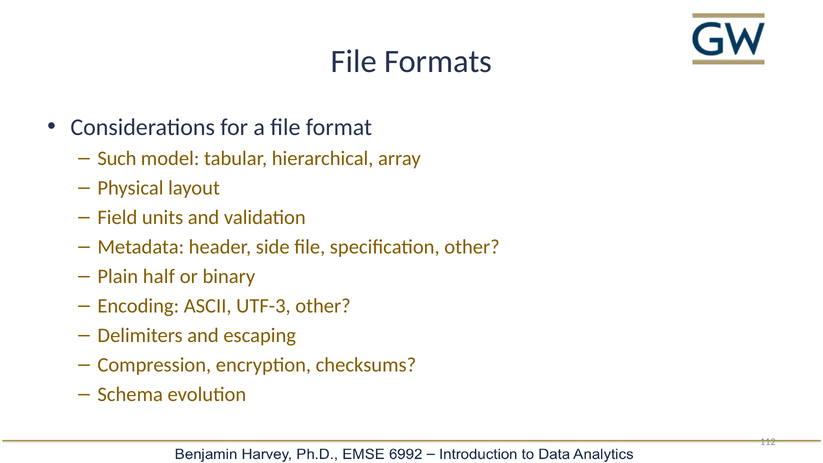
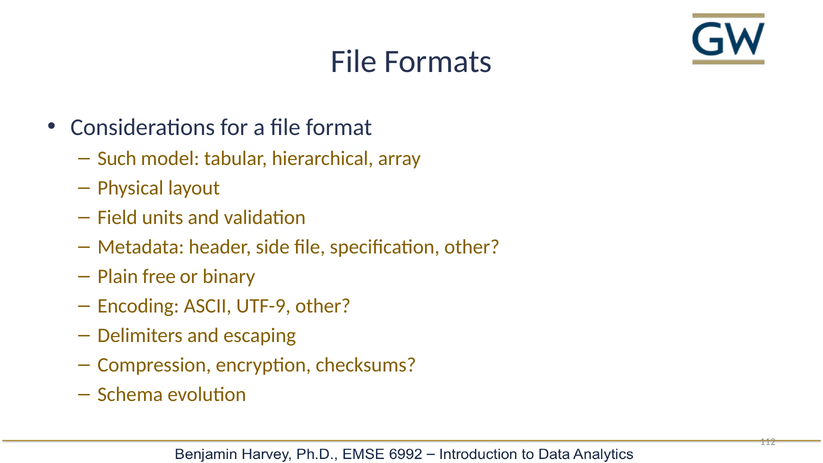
half: half -> free
UTF-3: UTF-3 -> UTF-9
